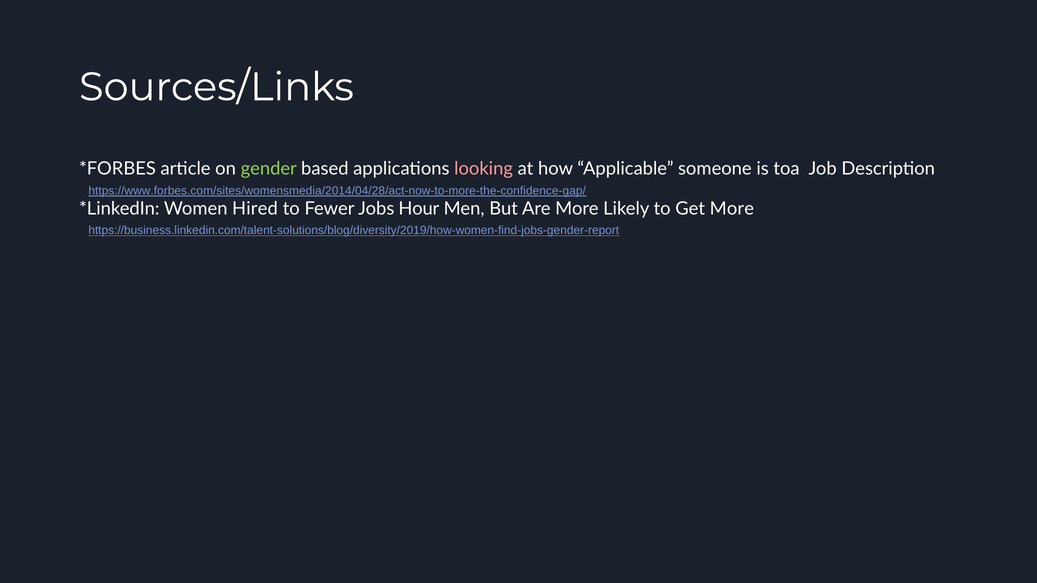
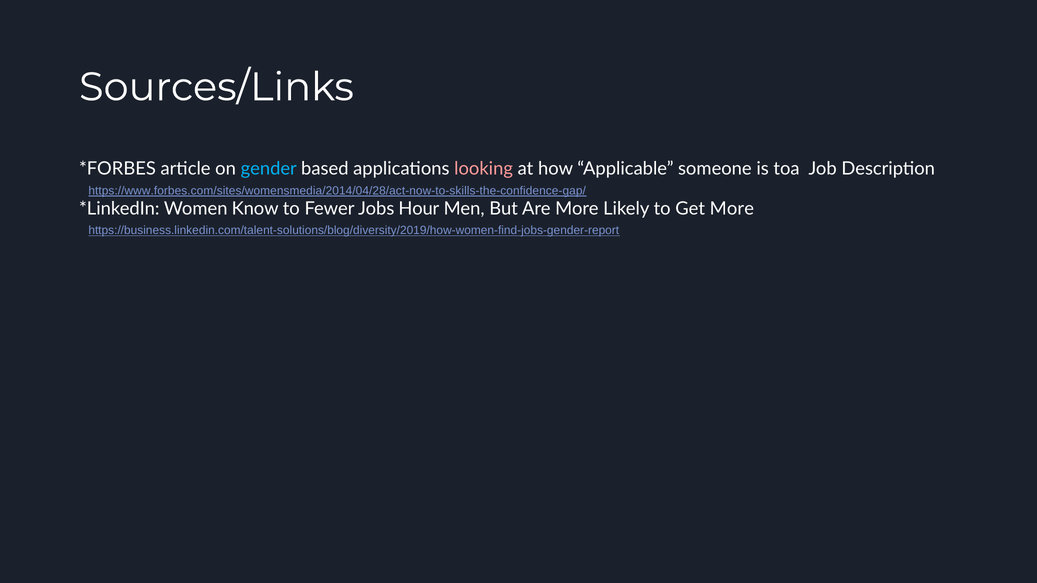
gender colour: light green -> light blue
https://www.forbes.com/sites/womensmedia/2014/04/28/act-now-to-more-the-confidence-gap/: https://www.forbes.com/sites/womensmedia/2014/04/28/act-now-to-more-the-confidence-gap/ -> https://www.forbes.com/sites/womensmedia/2014/04/28/act-now-to-skills-the-confidence-gap/
Hired: Hired -> Know
